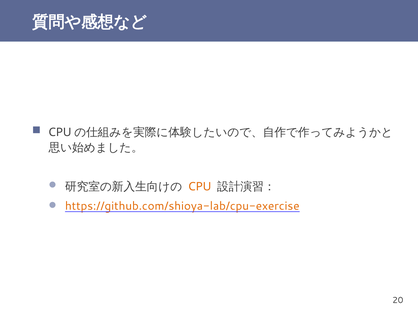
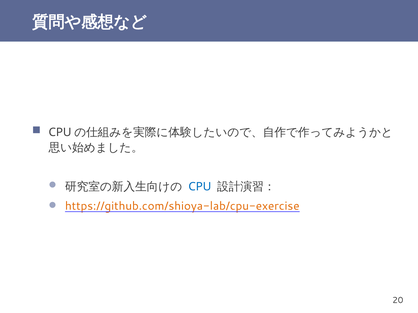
CPU colour: orange -> blue
